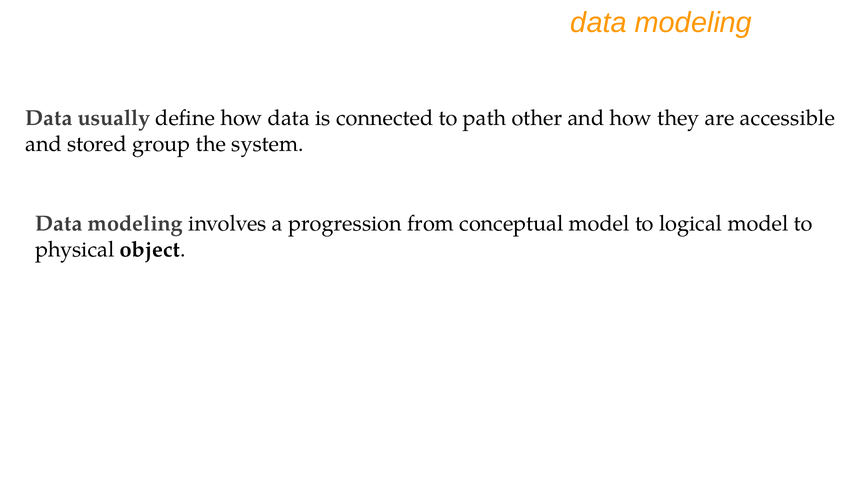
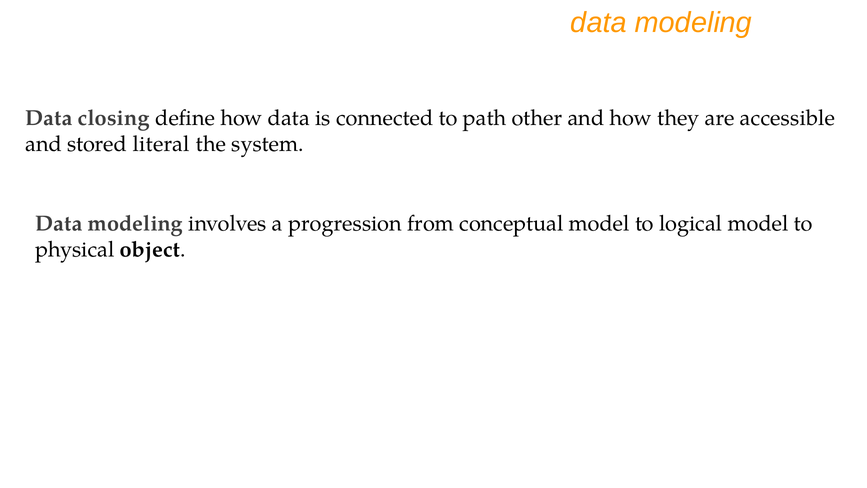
usually: usually -> closing
group: group -> literal
